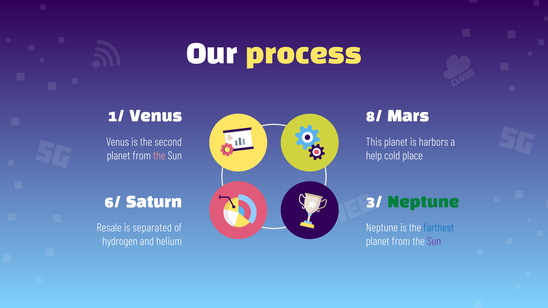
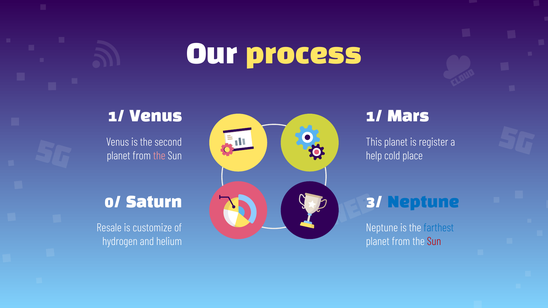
8/ at (374, 117): 8/ -> 1/
harbors: harbors -> register
6/: 6/ -> 0/
Neptune at (423, 203) colour: green -> blue
separated: separated -> customize
Sun at (434, 242) colour: purple -> red
